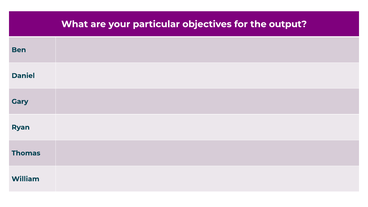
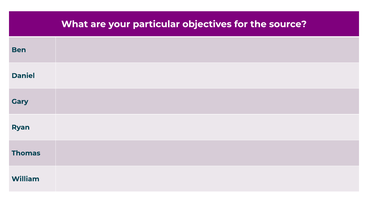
output: output -> source
